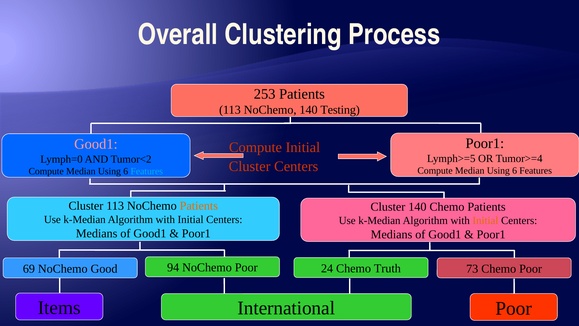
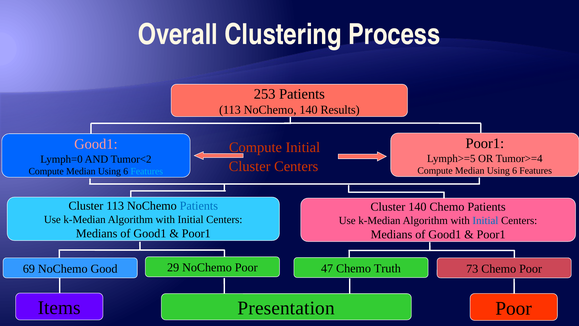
Testing: Testing -> Results
Patients at (199, 206) colour: orange -> blue
Initial at (485, 220) colour: orange -> blue
94: 94 -> 29
24: 24 -> 47
International: International -> Presentation
